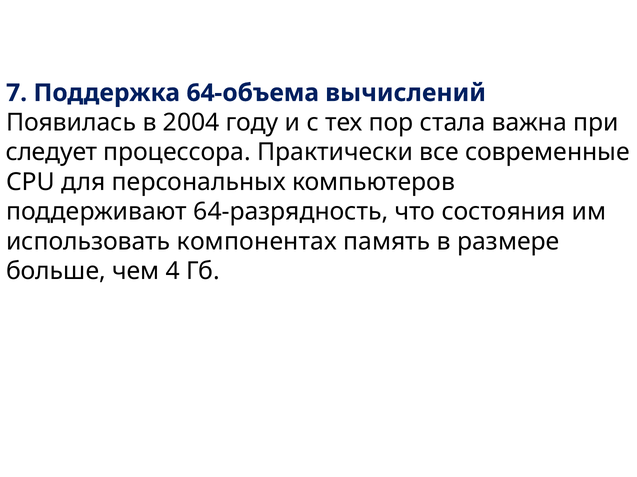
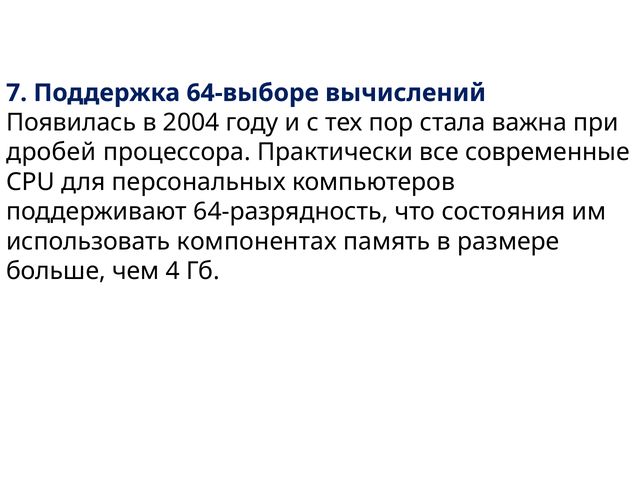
64-объема: 64-объема -> 64-выборе
следует: следует -> дробей
